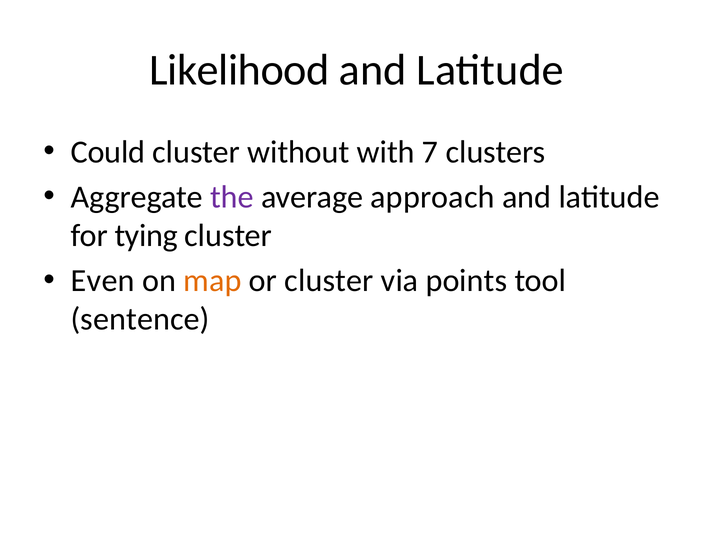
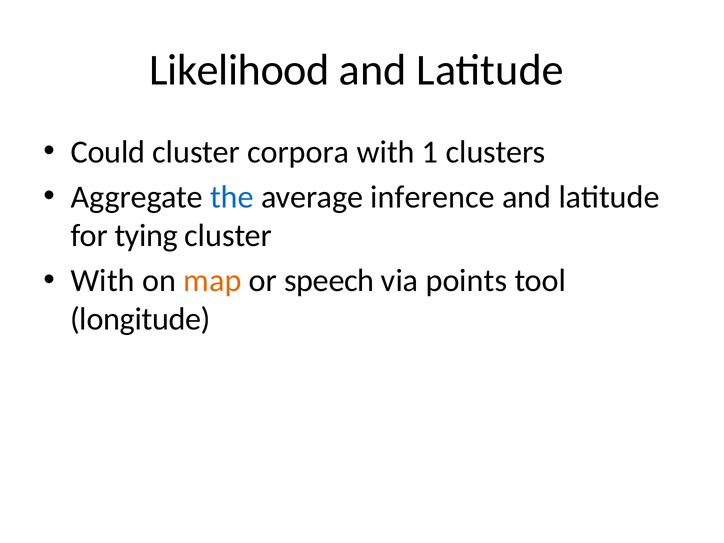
without: without -> corpora
7: 7 -> 1
the colour: purple -> blue
approach: approach -> inference
Even at (103, 281): Even -> With
or cluster: cluster -> speech
sentence: sentence -> longitude
